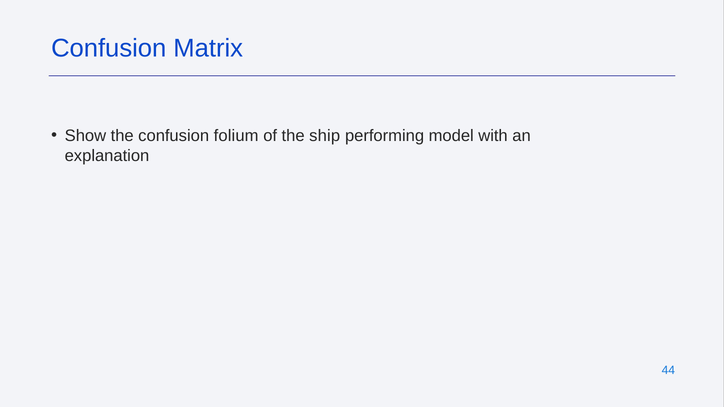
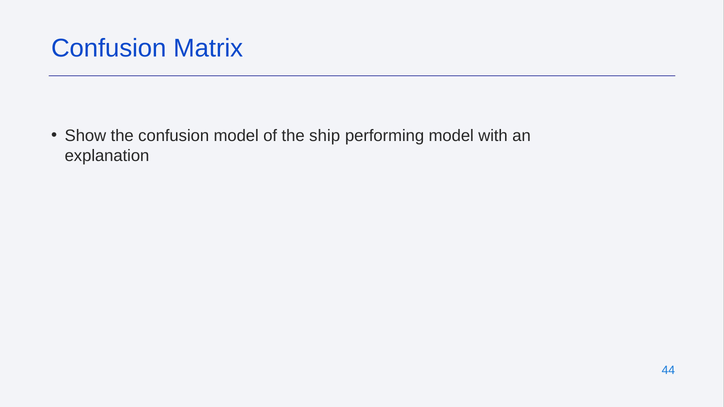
confusion folium: folium -> model
